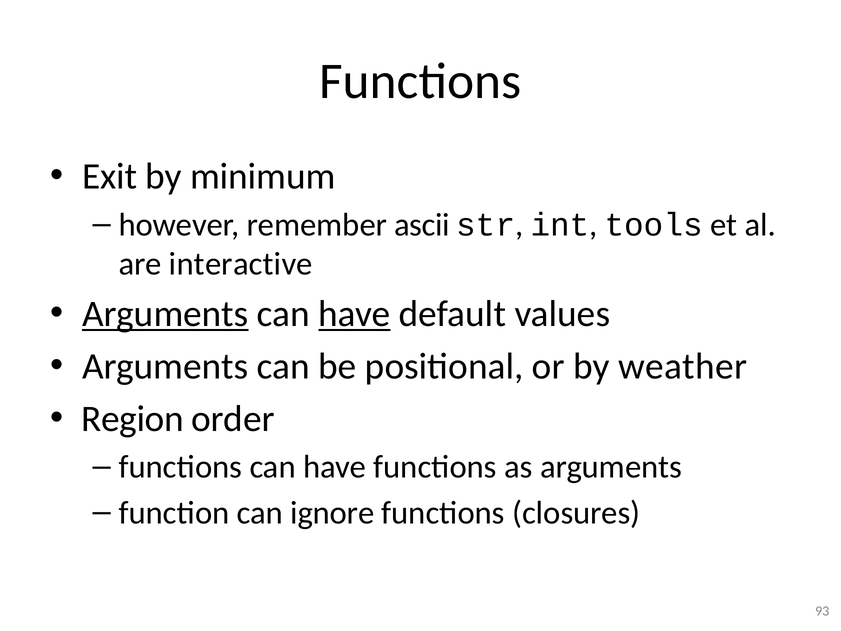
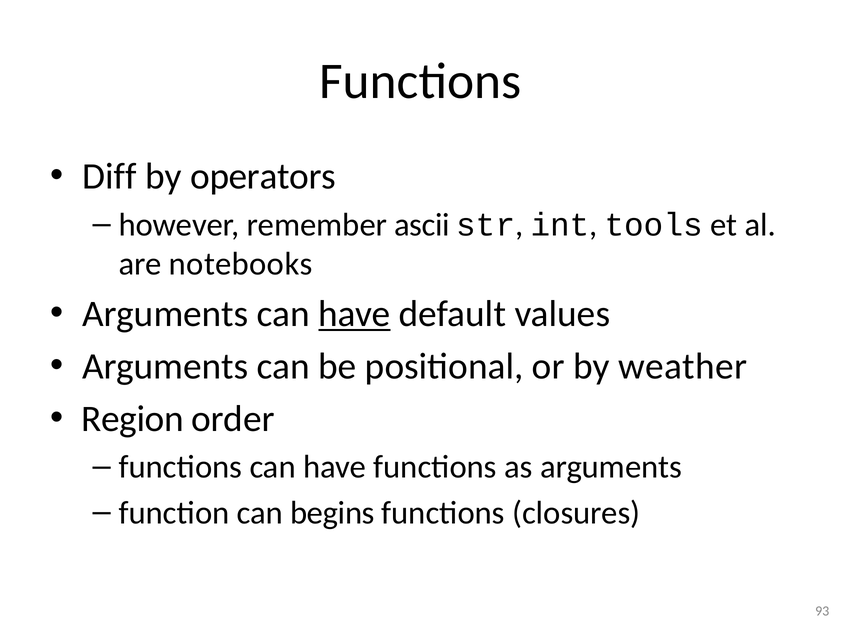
Exit: Exit -> Diff
minimum: minimum -> operators
interactive: interactive -> notebooks
Arguments at (165, 314) underline: present -> none
ignore: ignore -> begins
